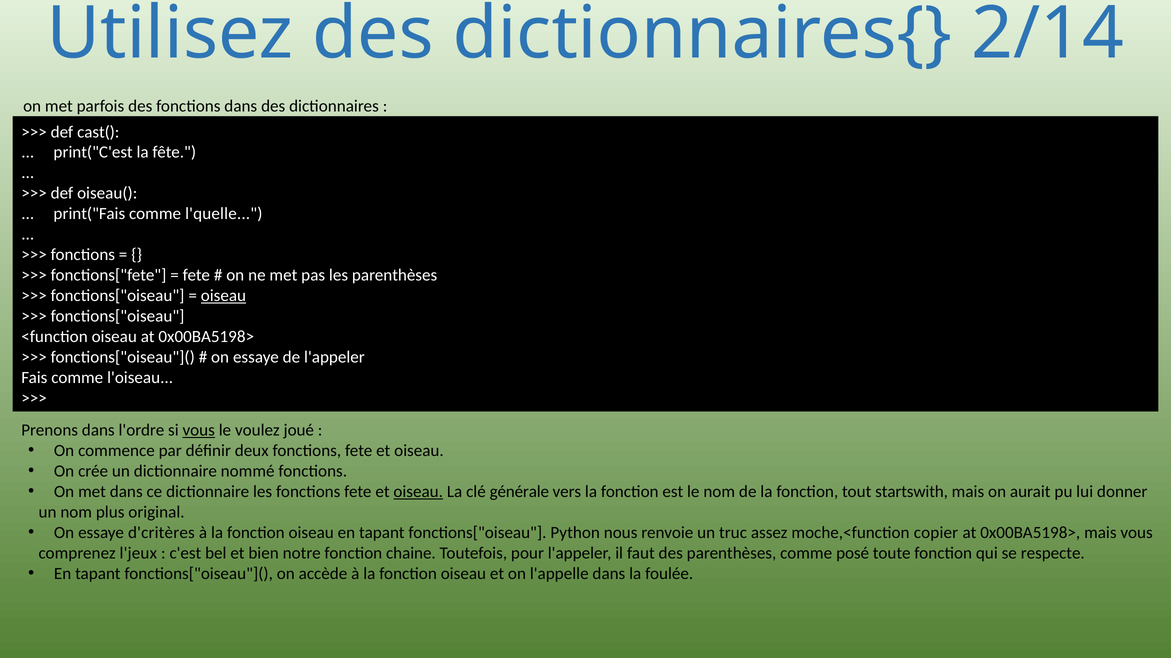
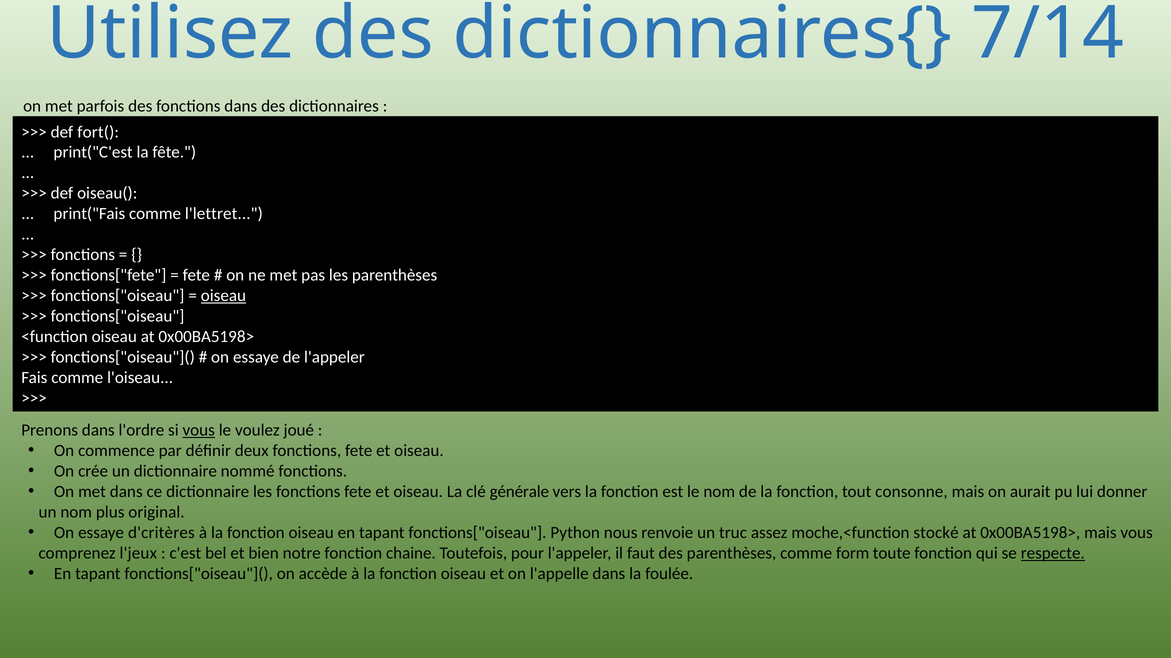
2/14: 2/14 -> 7/14
cast(: cast( -> fort(
l'quelle: l'quelle -> l'lettret
oiseau at (418, 492) underline: present -> none
startswith: startswith -> consonne
copier: copier -> stocké
posé: posé -> form
respecte underline: none -> present
